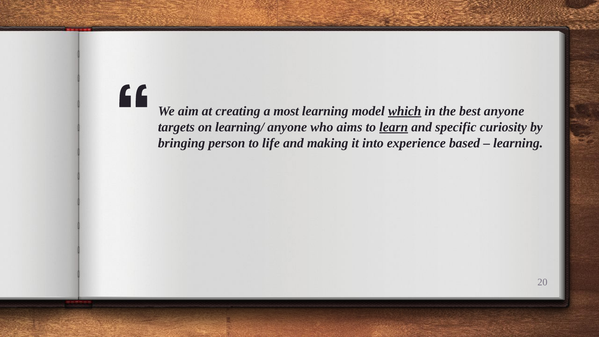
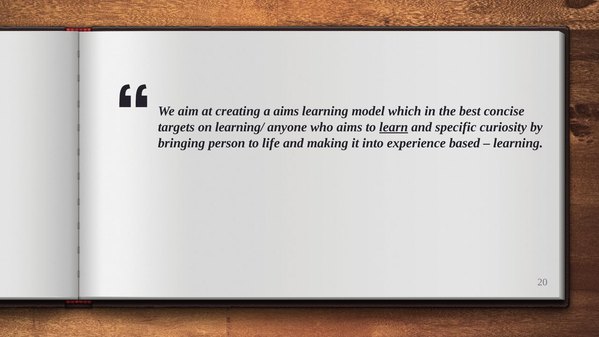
a most: most -> aims
which underline: present -> none
best anyone: anyone -> concise
